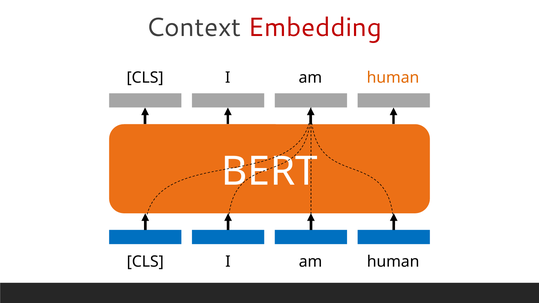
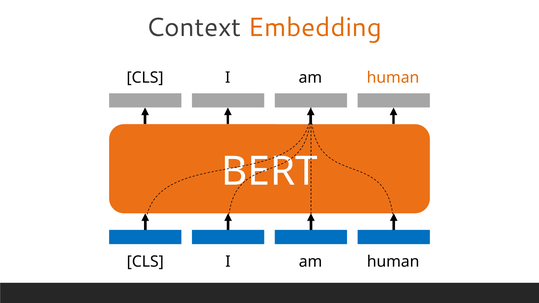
Embedding colour: red -> orange
